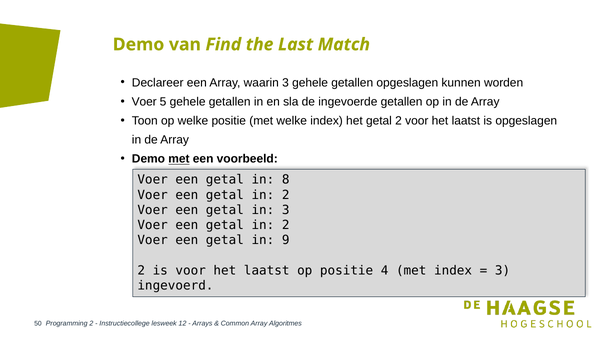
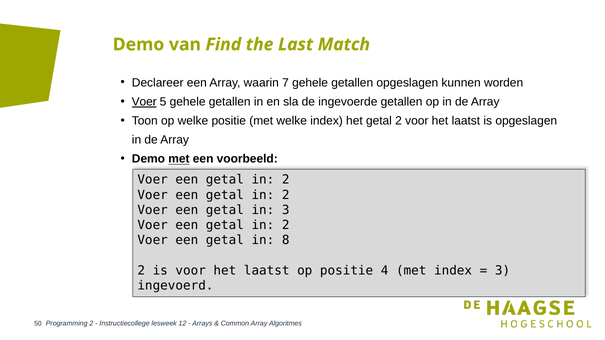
waarin 3: 3 -> 7
Voer at (144, 102) underline: none -> present
8 at (286, 180): 8 -> 2
9: 9 -> 8
